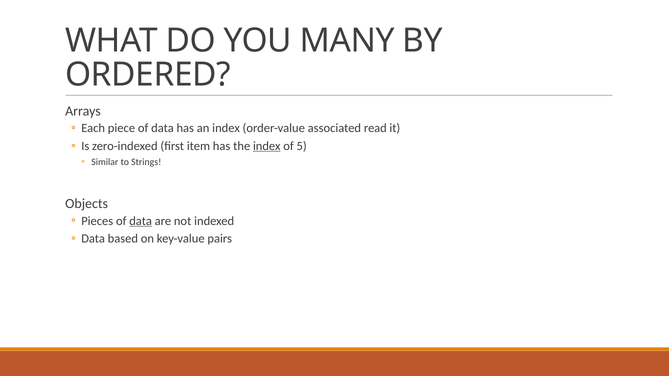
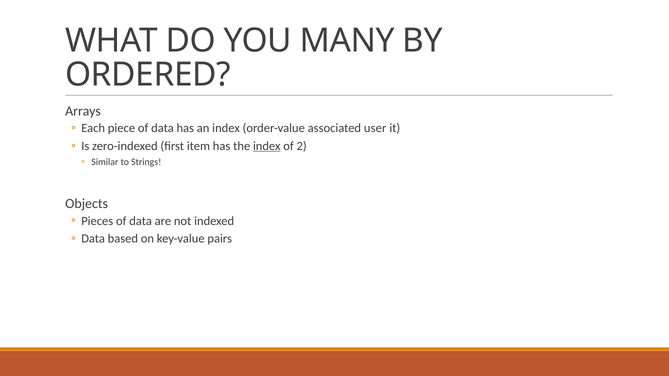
read: read -> user
5: 5 -> 2
data at (141, 221) underline: present -> none
